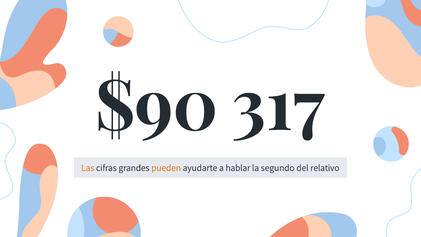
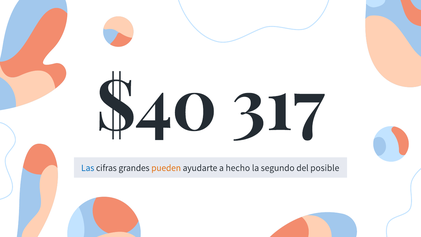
$90: $90 -> $40
Las colour: orange -> blue
hablar: hablar -> hecho
relativo: relativo -> posible
